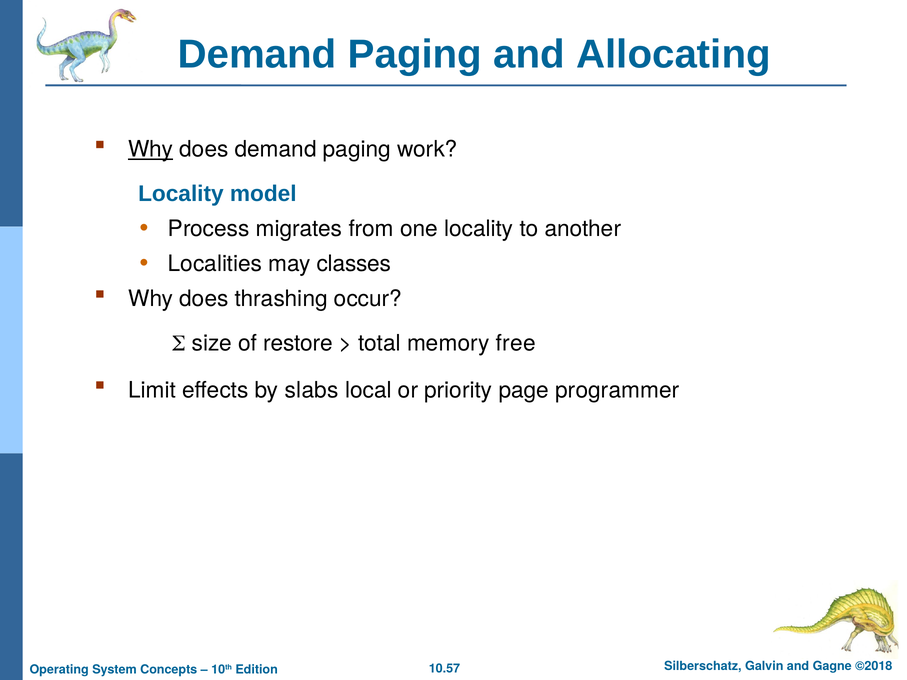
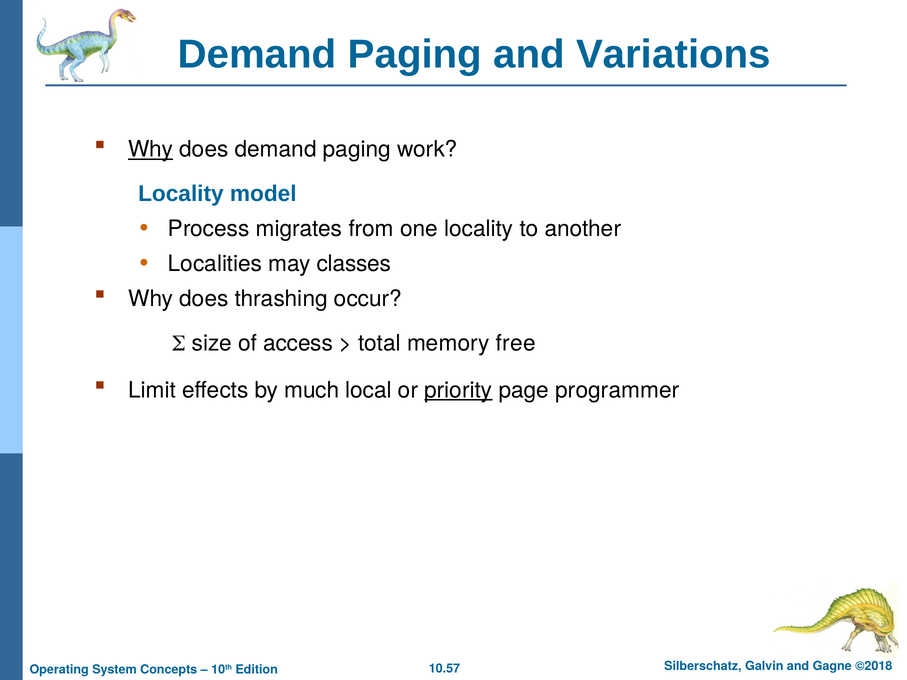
Allocating: Allocating -> Variations
restore: restore -> access
slabs: slabs -> much
priority underline: none -> present
